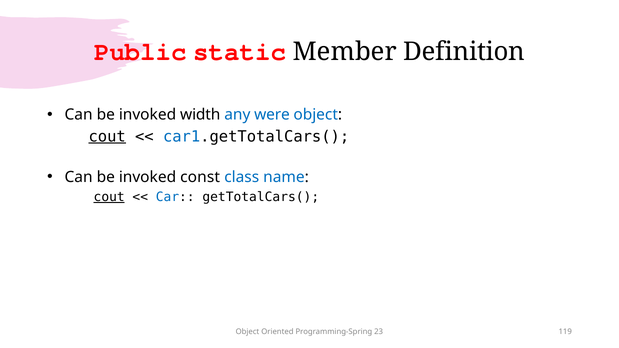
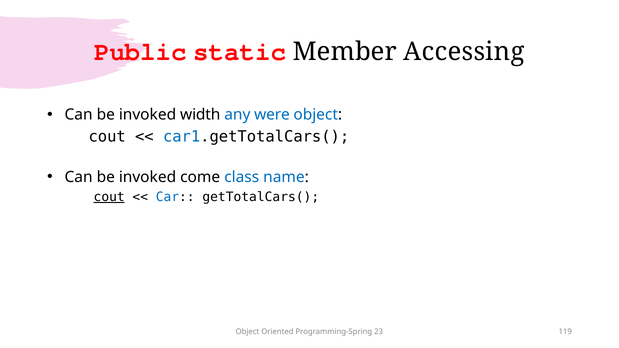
Definition: Definition -> Accessing
cout at (107, 137) underline: present -> none
const: const -> come
